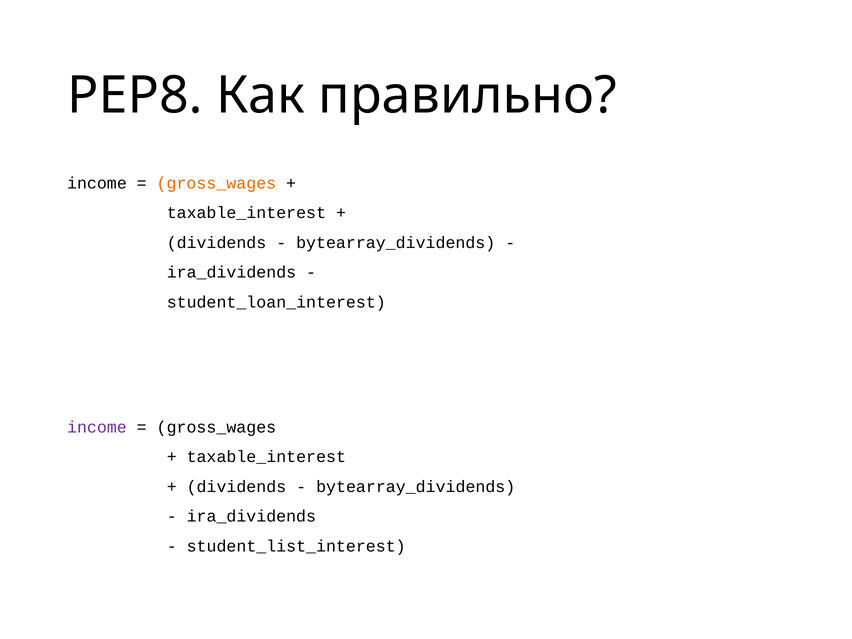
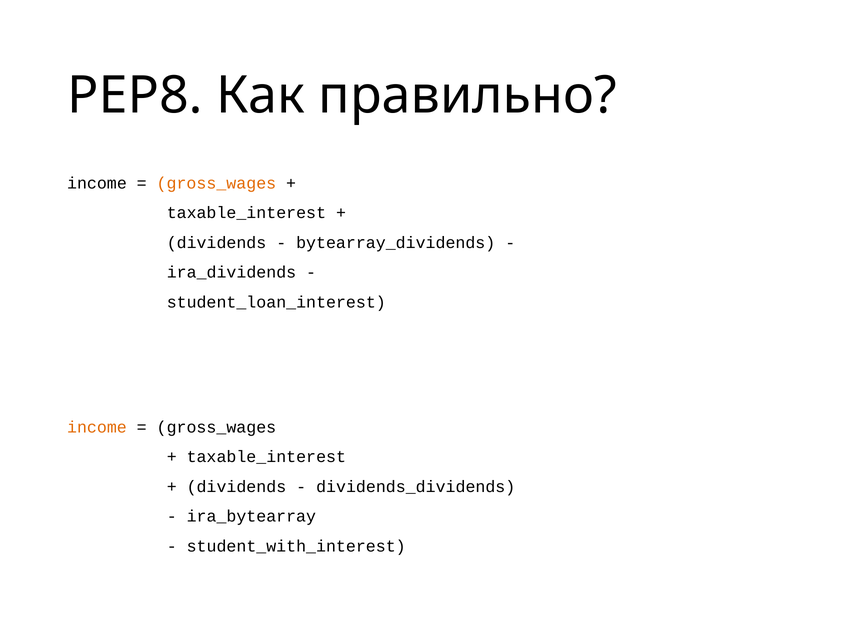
income at (97, 427) colour: purple -> orange
bytearray_dividends at (416, 487): bytearray_dividends -> dividends_dividends
ira_dividends at (251, 516): ira_dividends -> ira_bytearray
student_list_interest: student_list_interest -> student_with_interest
